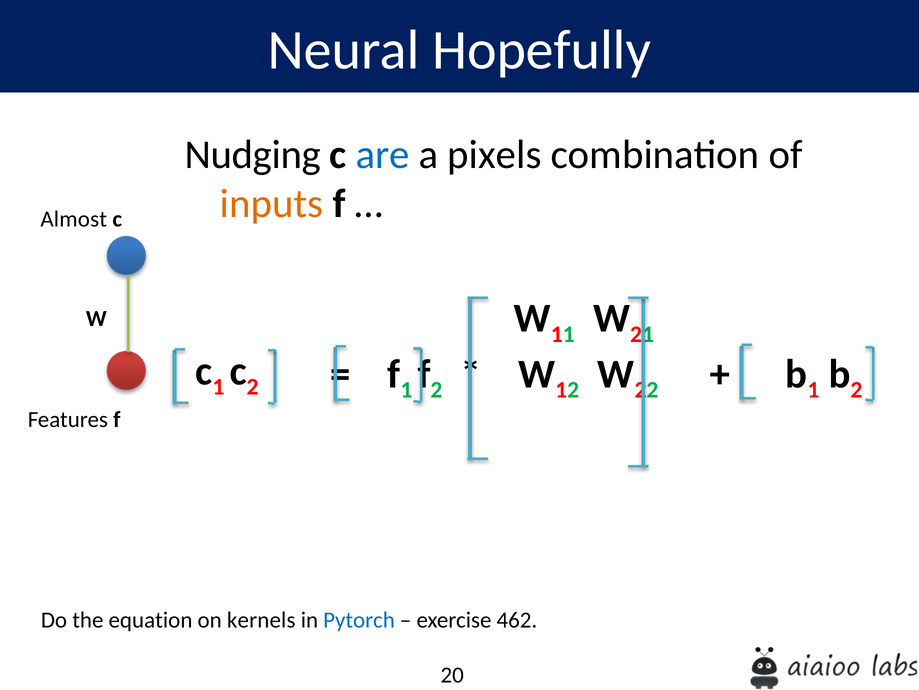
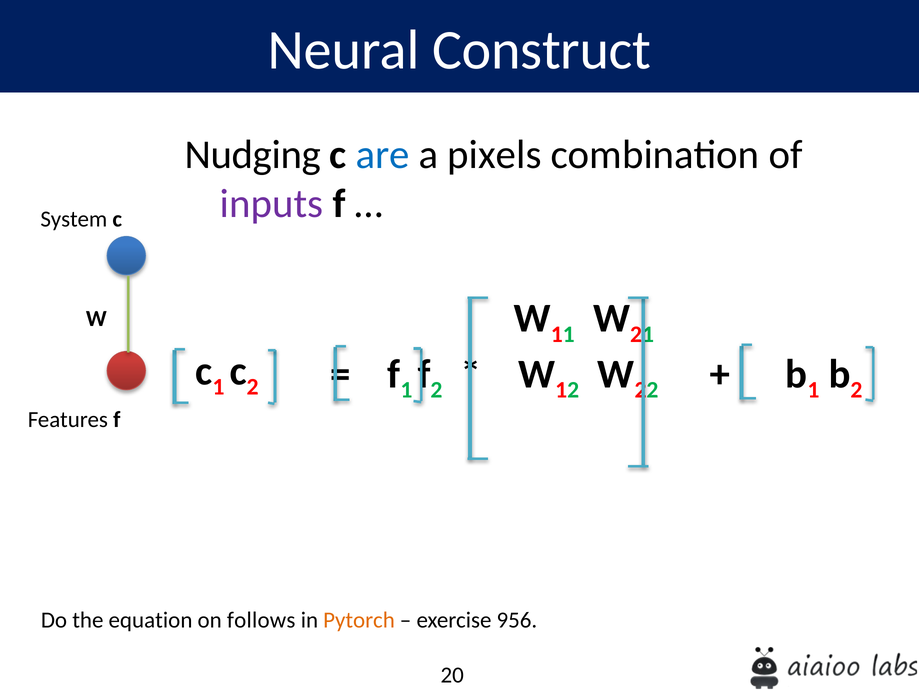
Hopefully: Hopefully -> Construct
inputs colour: orange -> purple
Almost: Almost -> System
kernels: kernels -> follows
Pytorch colour: blue -> orange
462: 462 -> 956
